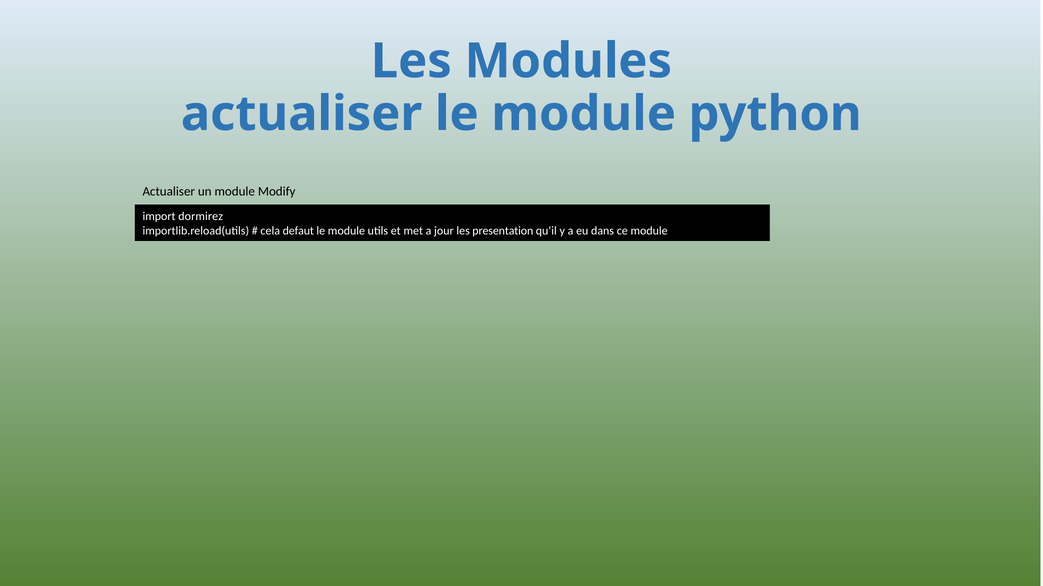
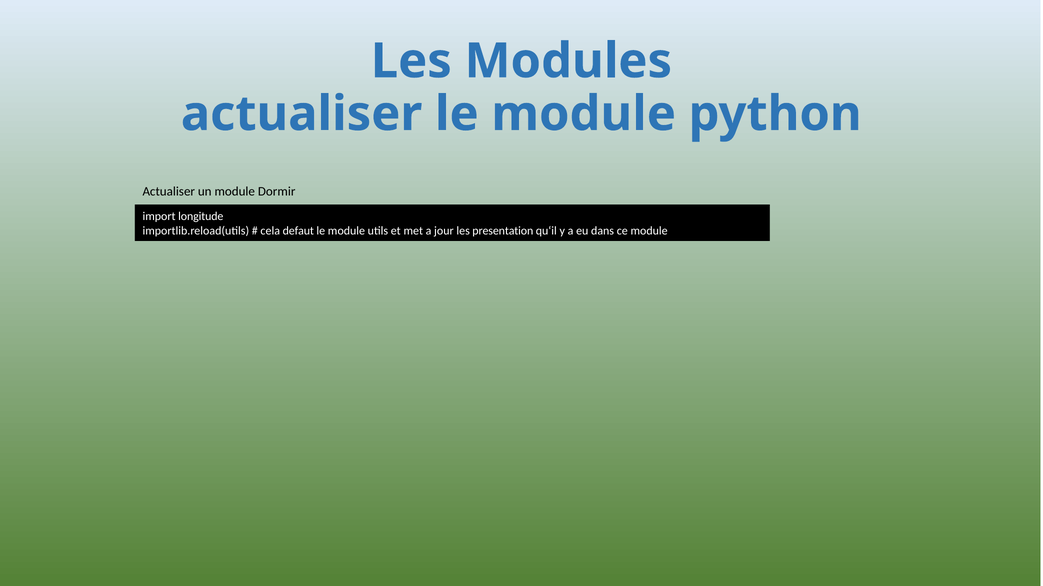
Modify: Modify -> Dormir
dormirez: dormirez -> longitude
